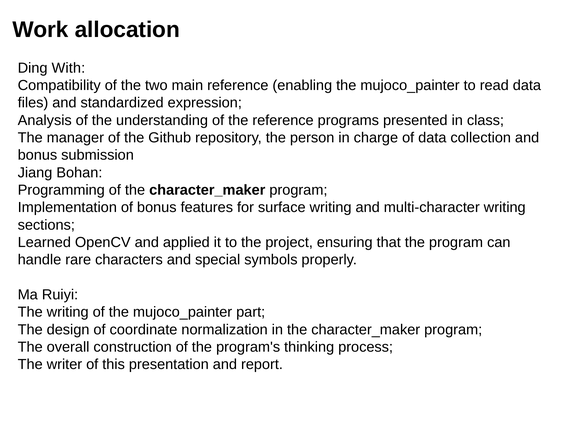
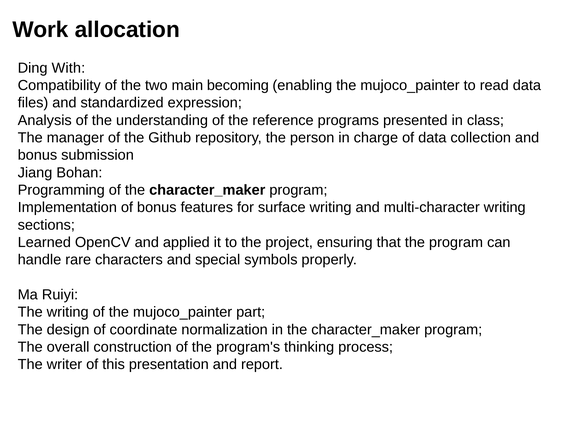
main reference: reference -> becoming
